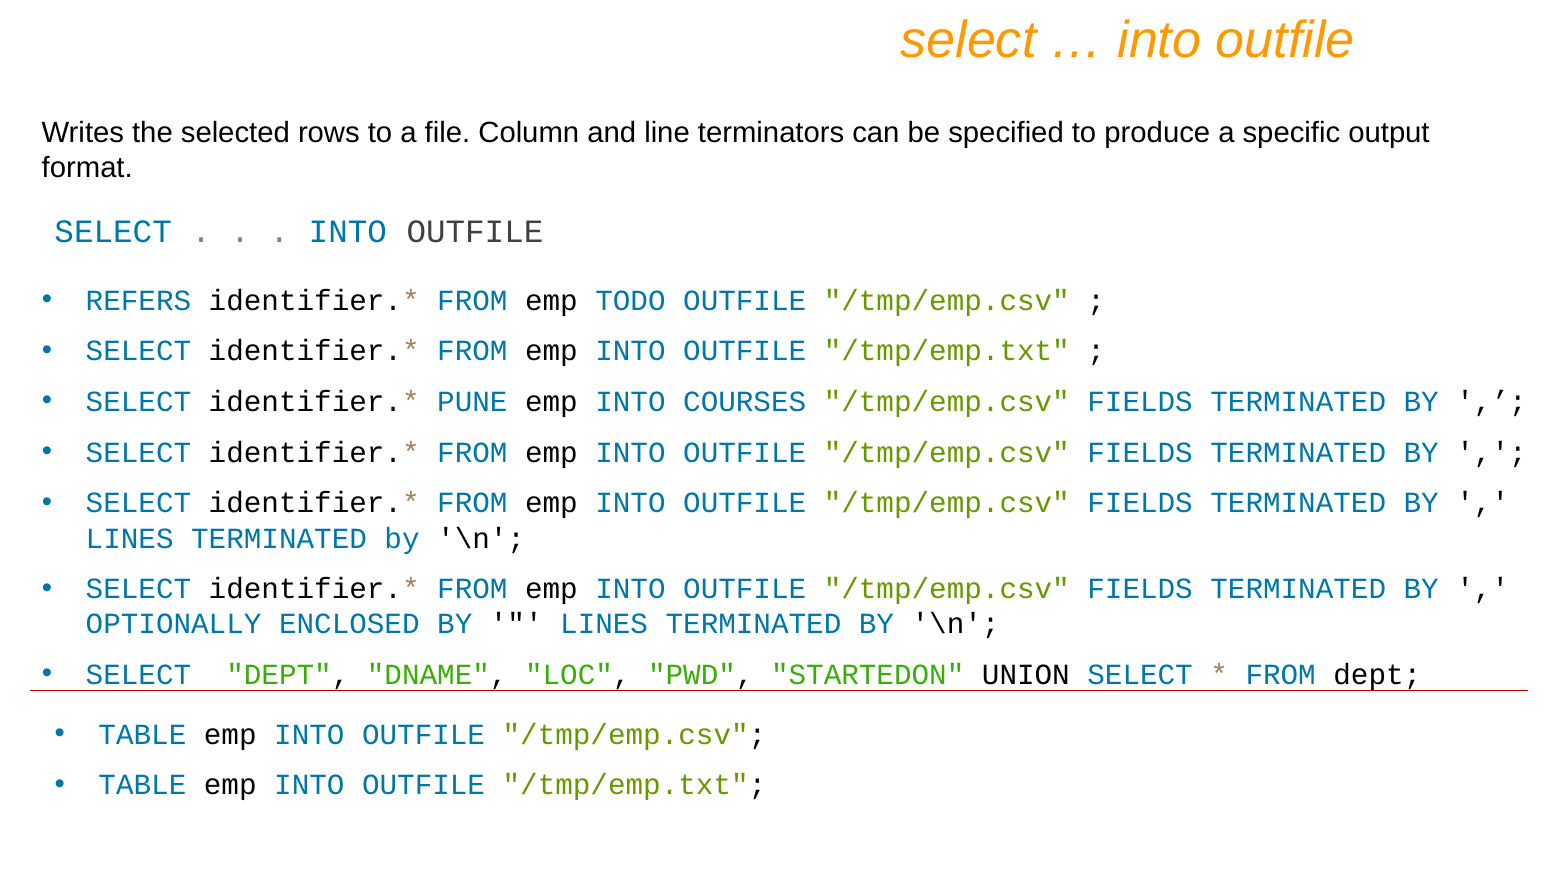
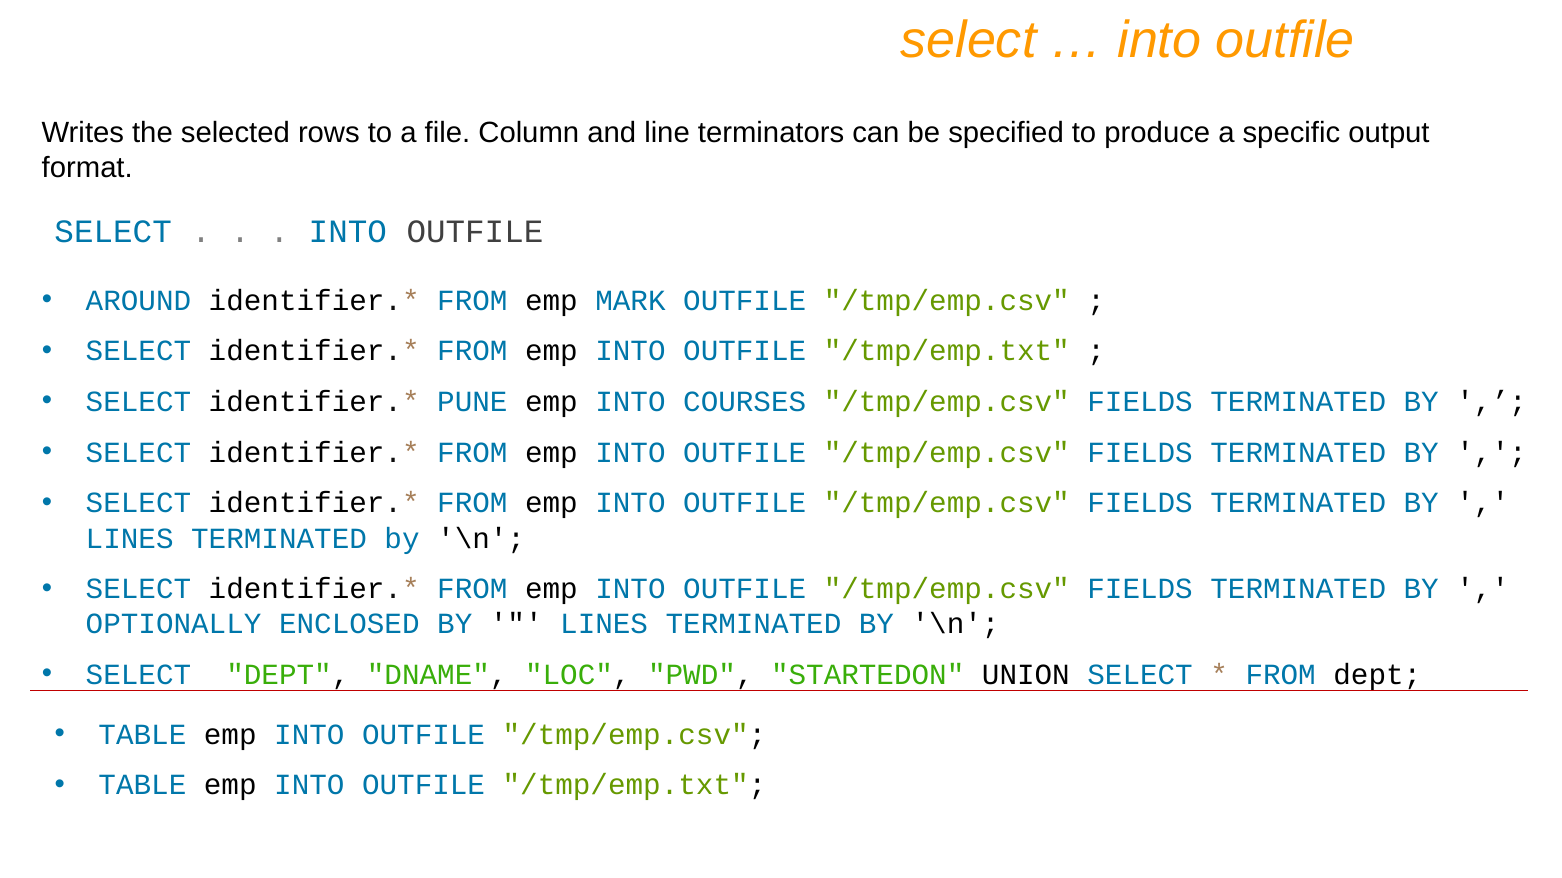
REFERS: REFERS -> AROUND
TODO: TODO -> MARK
